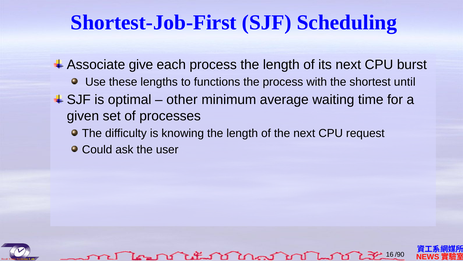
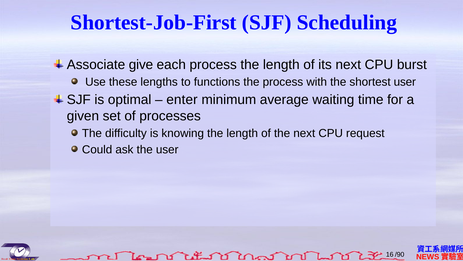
shortest until: until -> user
other: other -> enter
